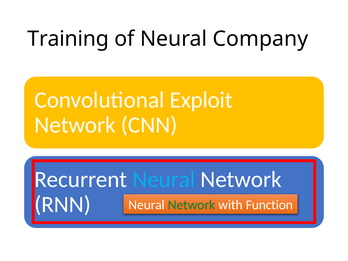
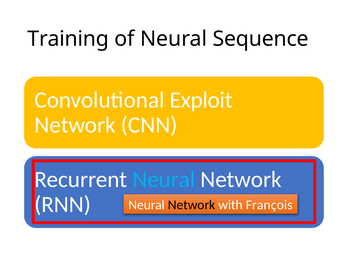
Company: Company -> Sequence
Network at (192, 205) colour: green -> black
Function: Function -> François
